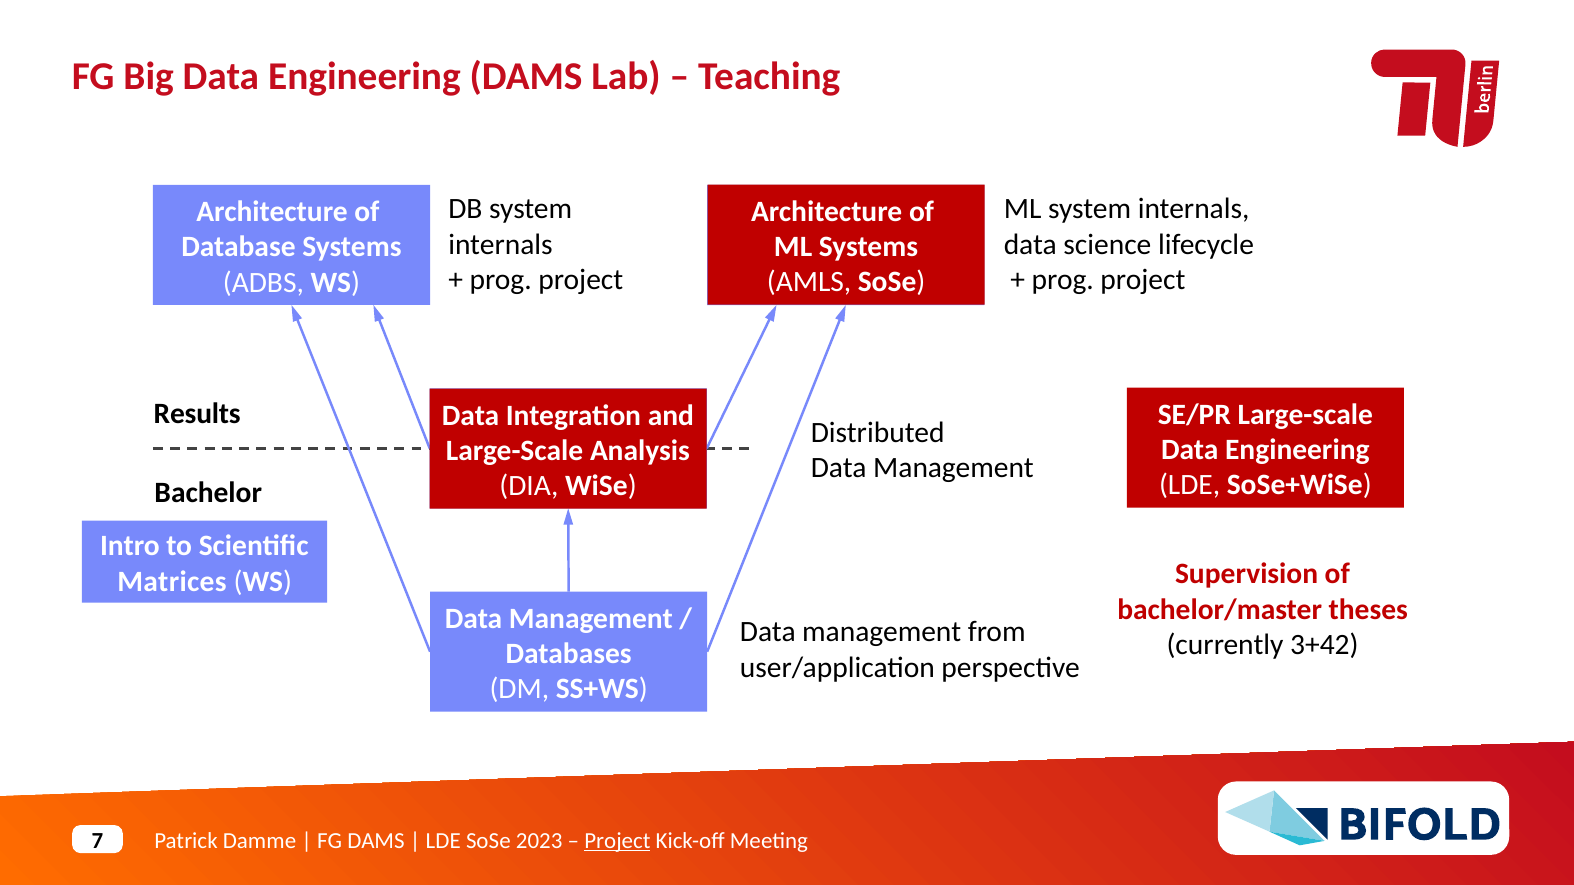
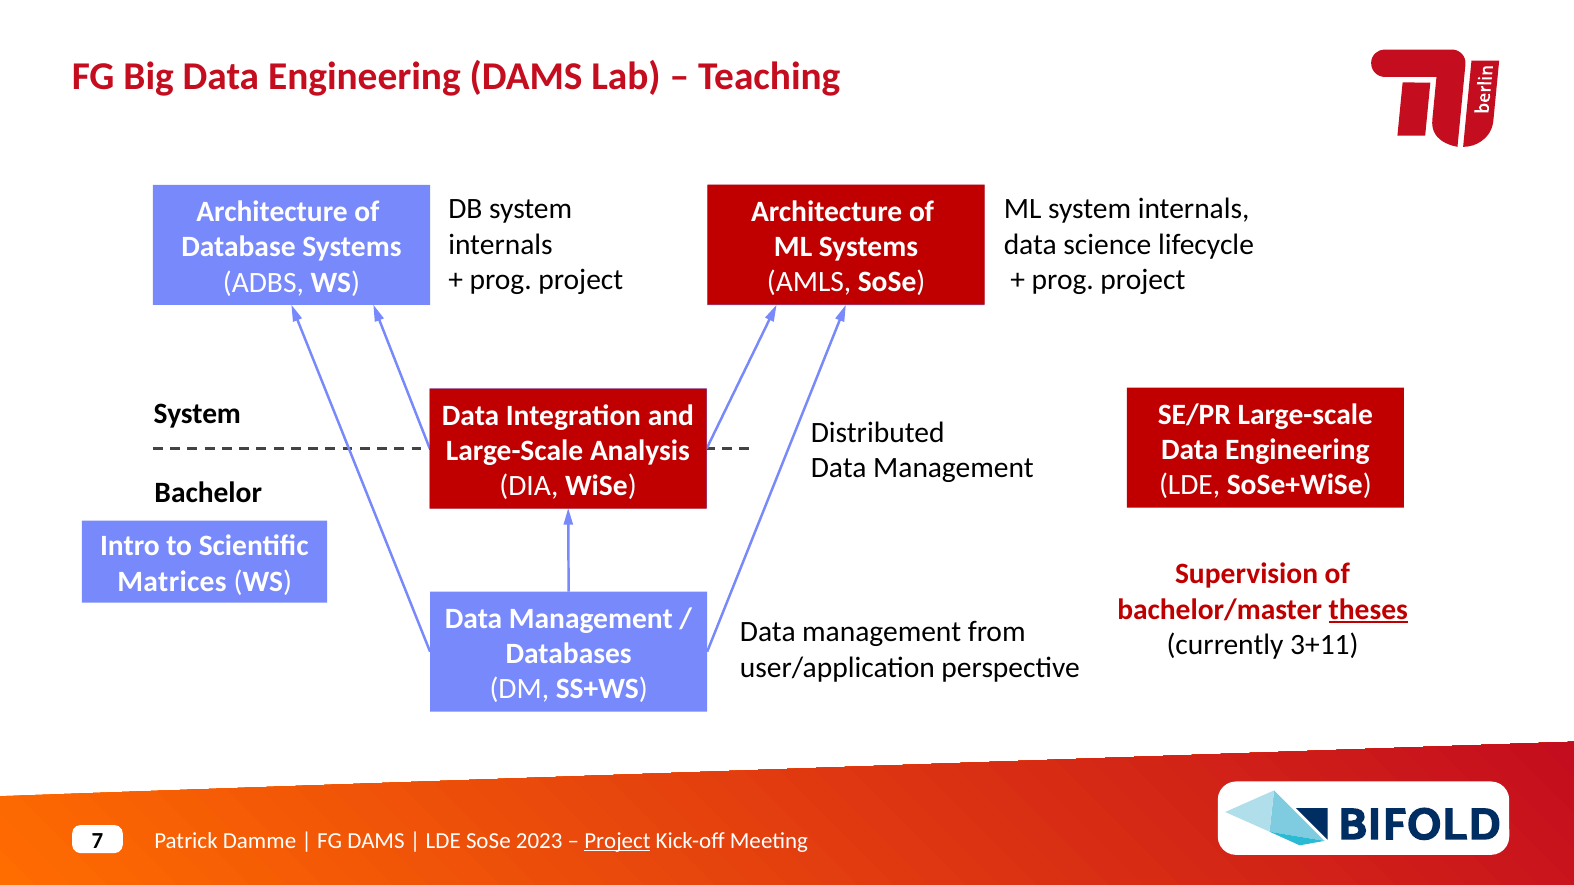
Results at (197, 414): Results -> System
theses underline: none -> present
3+42: 3+42 -> 3+11
